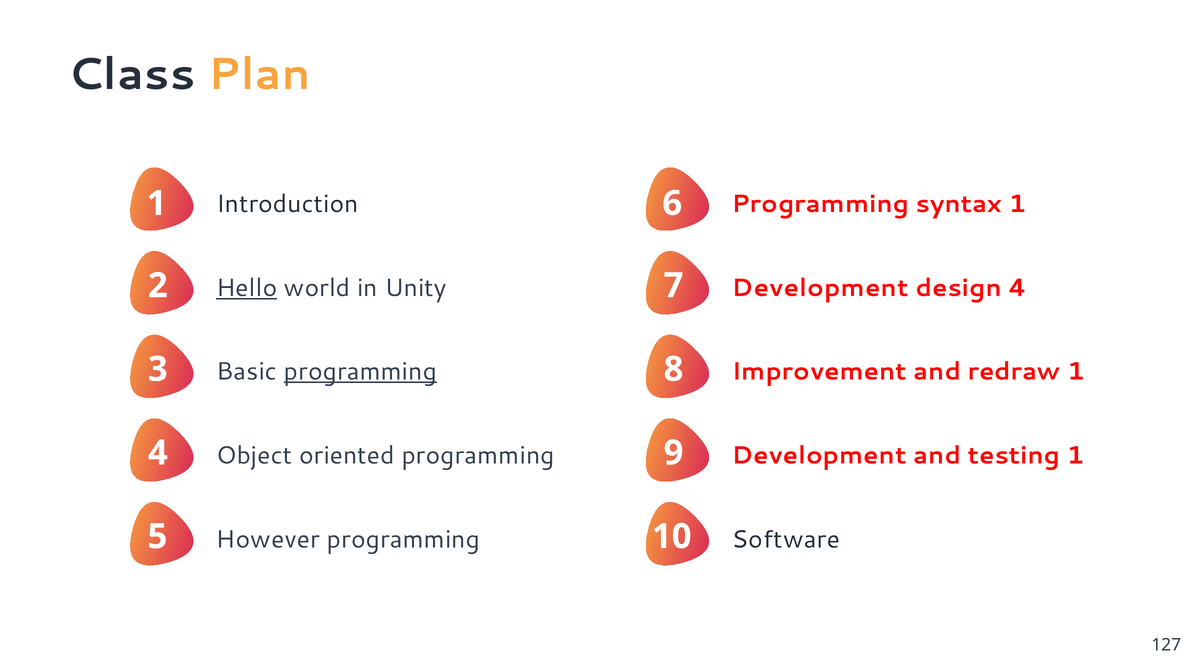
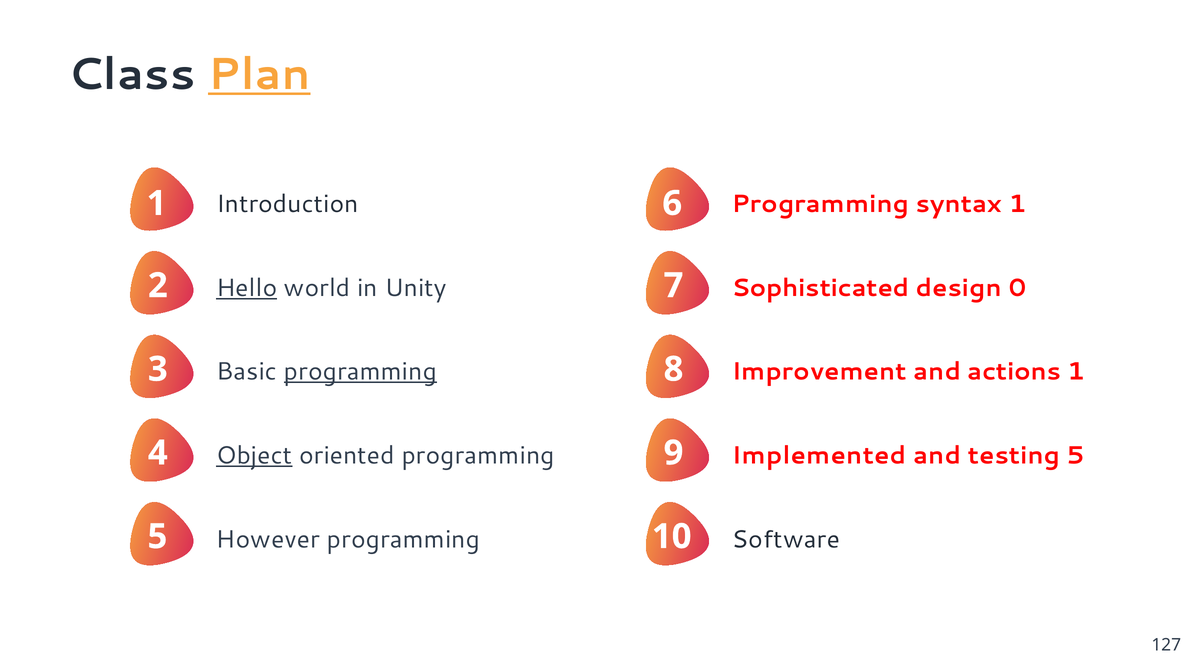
Plan underline: none -> present
Development at (820, 288): Development -> Sophisticated
design 4: 4 -> 0
redraw: redraw -> actions
Object underline: none -> present
Development at (819, 455): Development -> Implemented
testing 1: 1 -> 5
